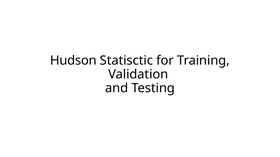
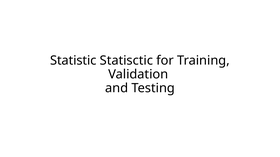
Hudson: Hudson -> Statistic
